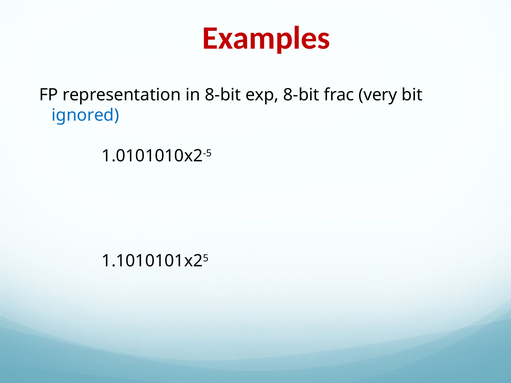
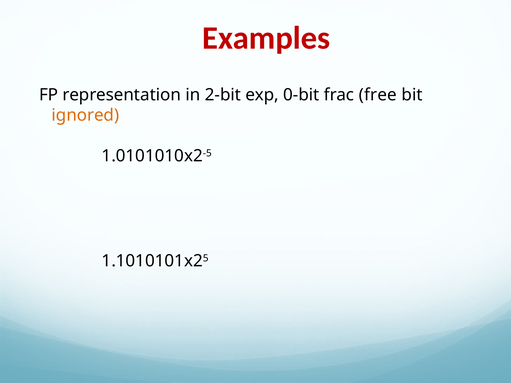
in 8-bit: 8-bit -> 2-bit
exp 8-bit: 8-bit -> 0-bit
very: very -> free
ignored colour: blue -> orange
